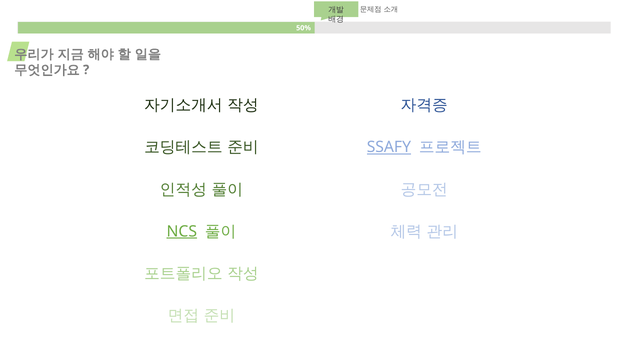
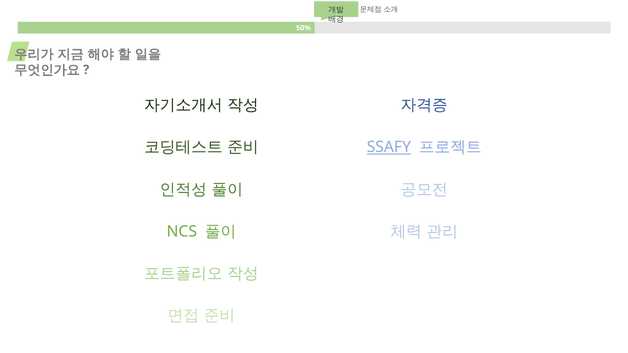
NCS underline: present -> none
